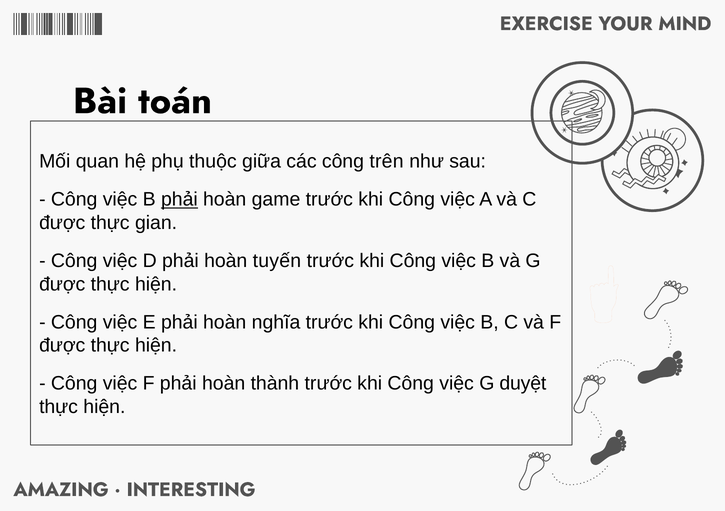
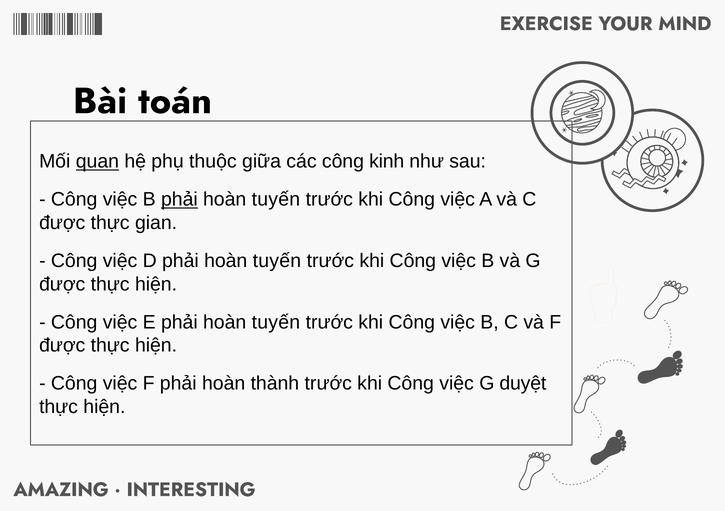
quan underline: none -> present
trên: trên -> kinh
game at (276, 199): game -> tuyến
E phải hoàn nghĩa: nghĩa -> tuyến
